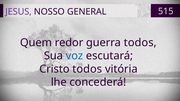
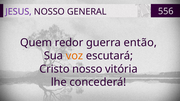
515: 515 -> 556
guerra todos: todos -> então
voz colour: blue -> orange
Cristo todos: todos -> nosso
